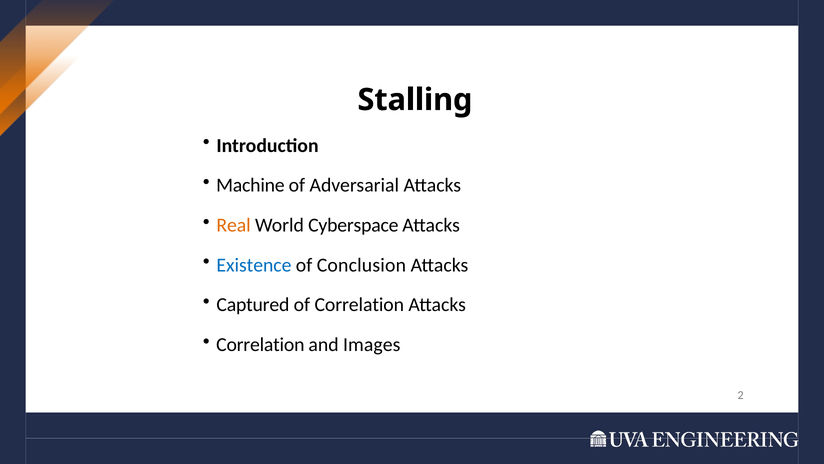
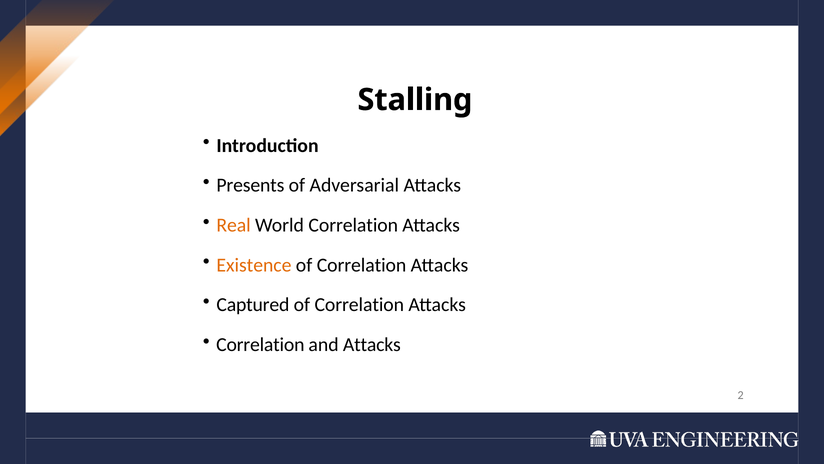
Machine: Machine -> Presents
World Cyberspace: Cyberspace -> Correlation
Existence colour: blue -> orange
Conclusion at (361, 265): Conclusion -> Correlation
and Images: Images -> Attacks
